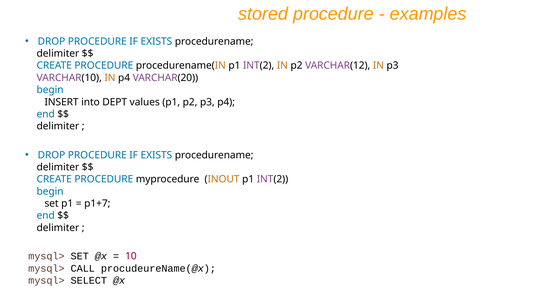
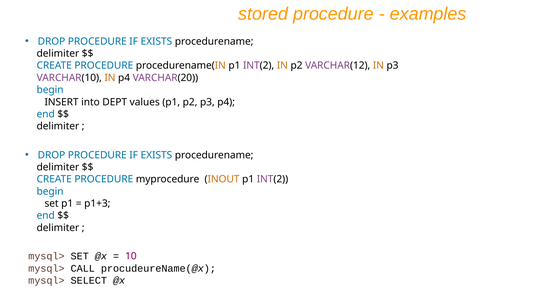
p1+7: p1+7 -> p1+3
